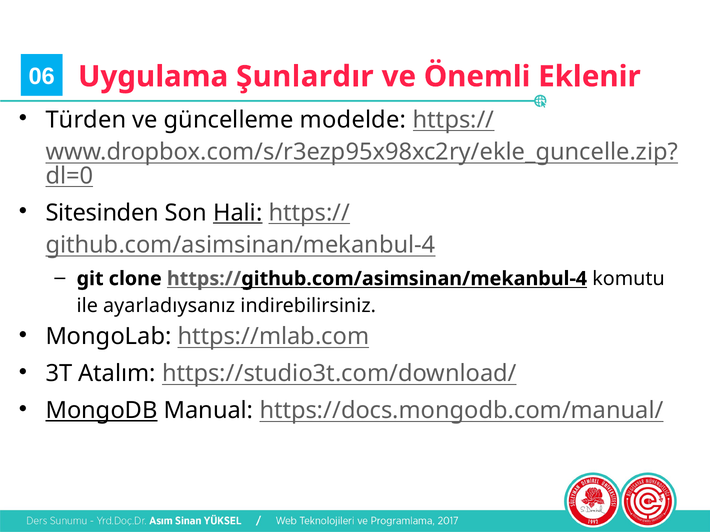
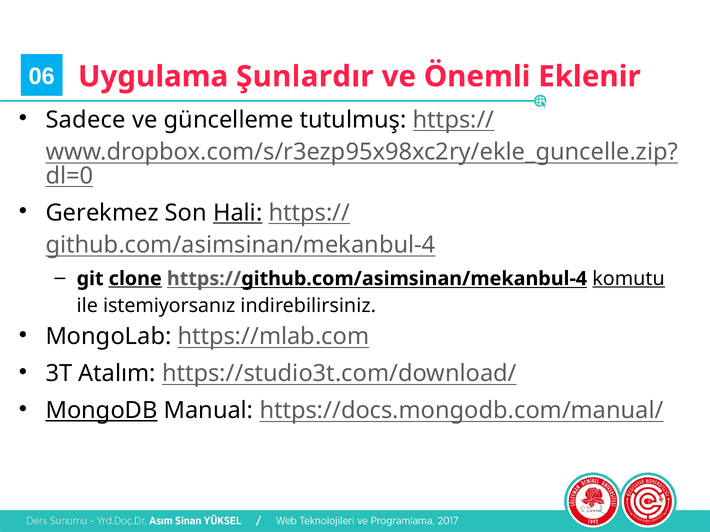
Türden: Türden -> Sadece
modelde: modelde -> tutulmuş
Sitesinden: Sitesinden -> Gerekmez
clone underline: none -> present
komutu underline: none -> present
ayarladıysanız: ayarladıysanız -> istemiyorsanız
